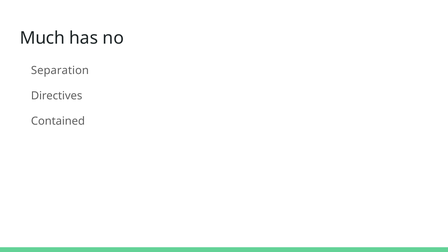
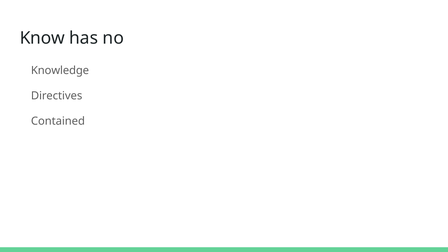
Much: Much -> Know
Separation: Separation -> Knowledge
